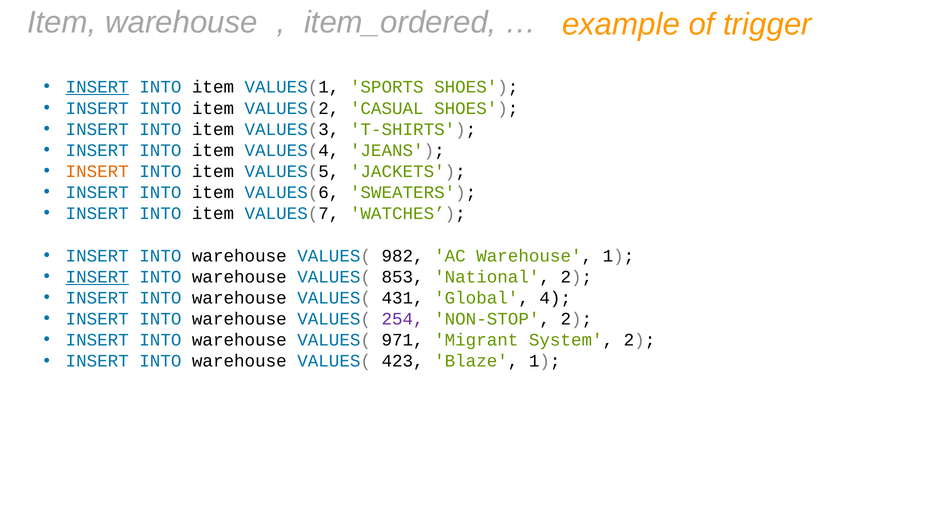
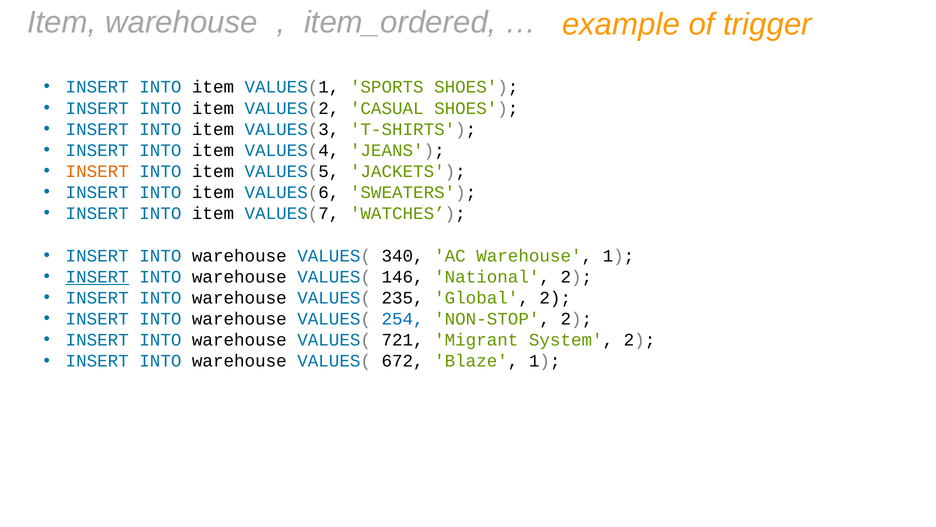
INSERT at (97, 87) underline: present -> none
982: 982 -> 340
853: 853 -> 146
431: 431 -> 235
Global 4: 4 -> 2
254 colour: purple -> blue
971: 971 -> 721
423: 423 -> 672
